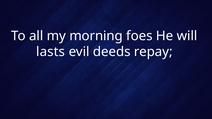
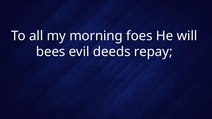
lasts: lasts -> bees
